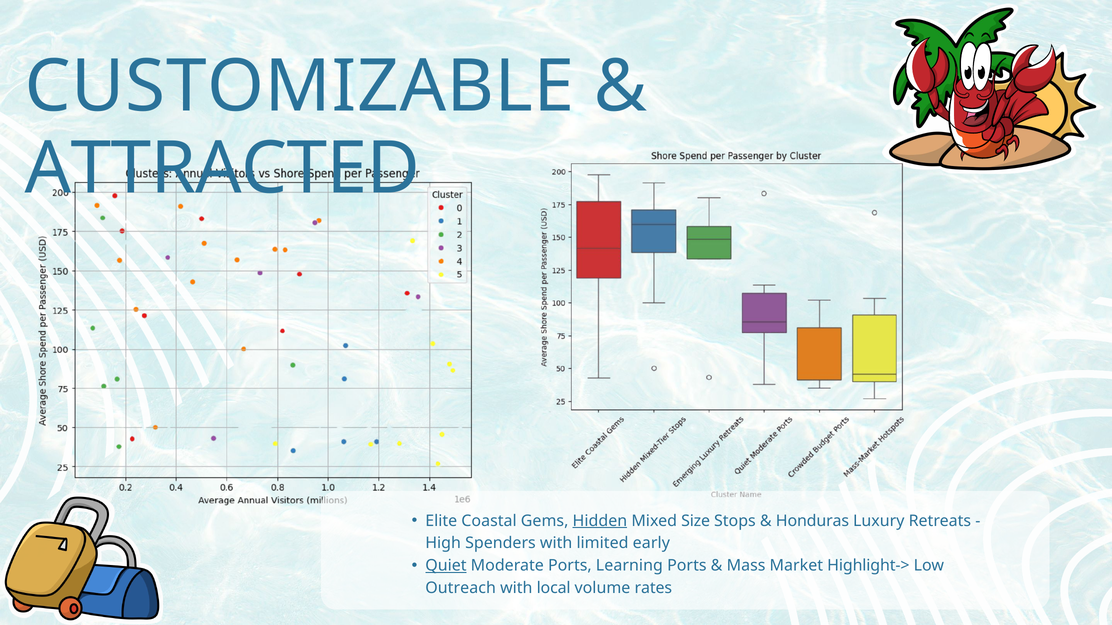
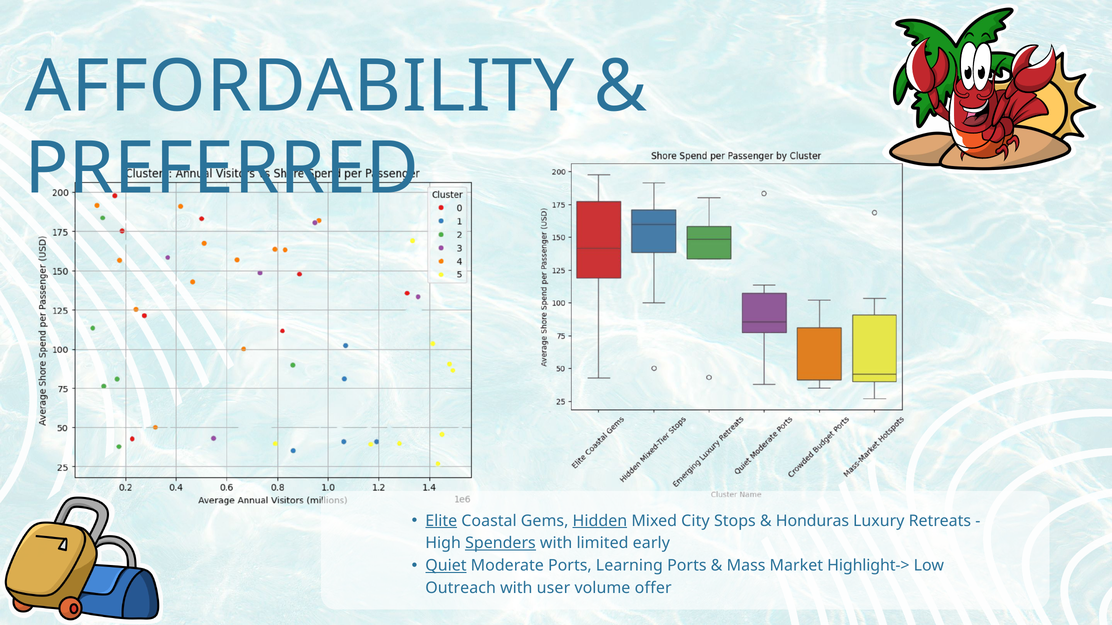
CUSTOMIZABLE: CUSTOMIZABLE -> AFFORDABILITY
ATTRACTED: ATTRACTED -> PREFERRED
Elite underline: none -> present
Size: Size -> City
Spenders underline: none -> present
local: local -> user
rates: rates -> offer
